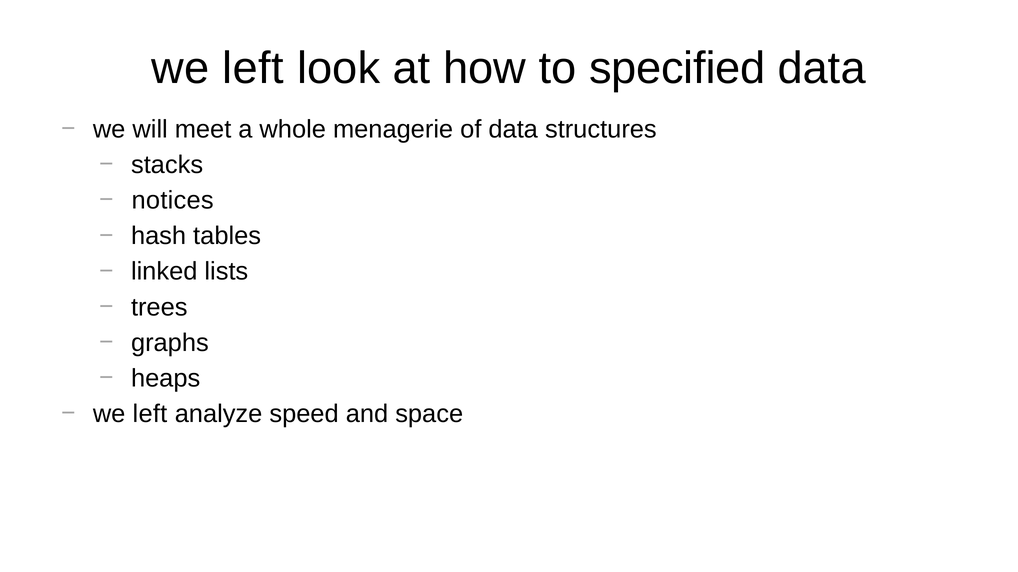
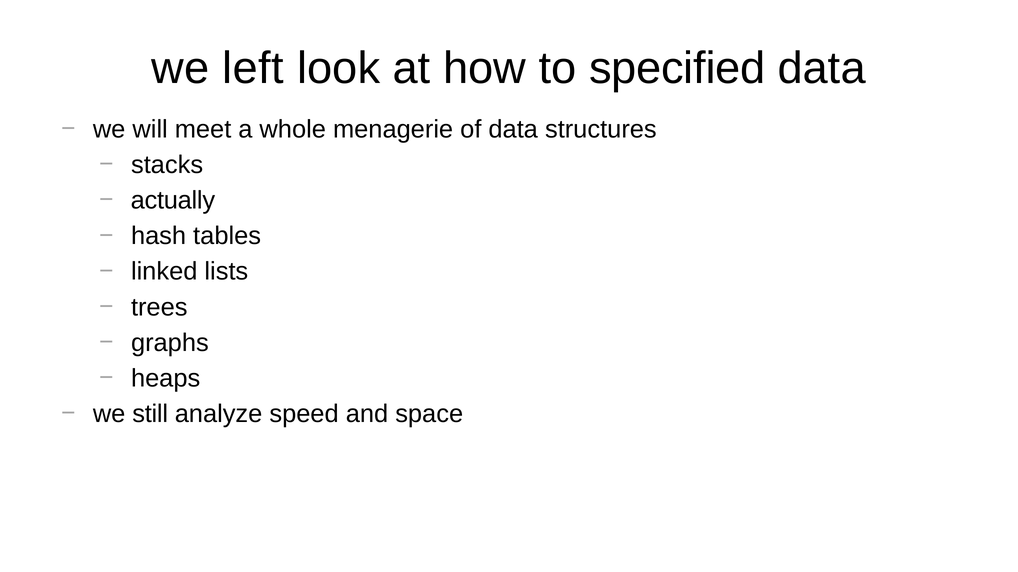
notices: notices -> actually
left at (150, 414): left -> still
